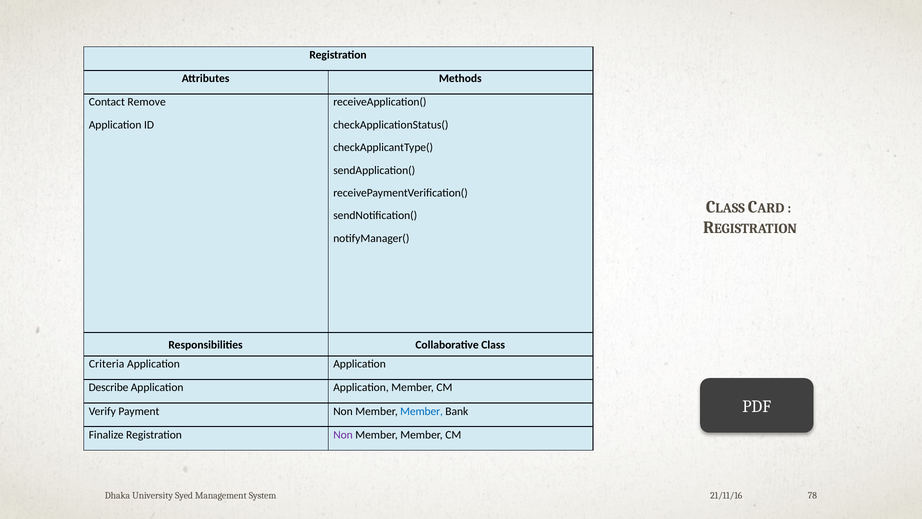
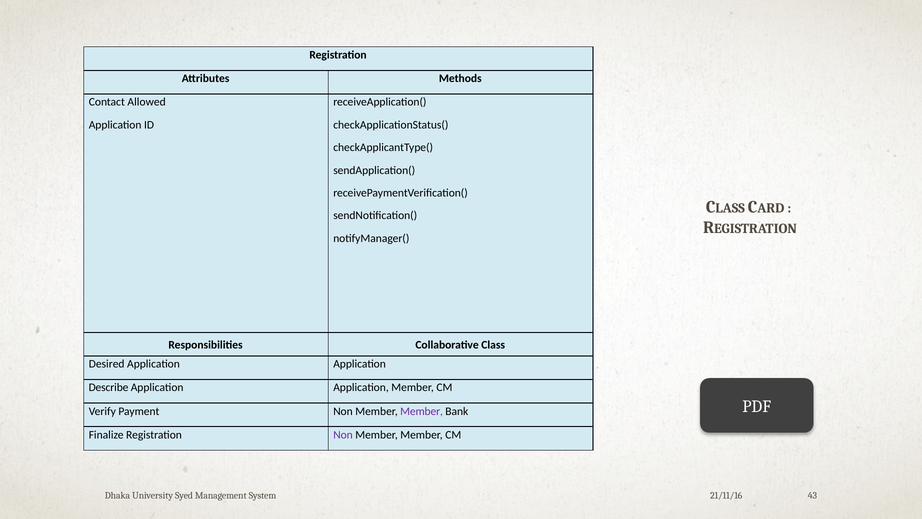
Remove: Remove -> Allowed
Criteria: Criteria -> Desired
Member at (422, 411) colour: blue -> purple
78: 78 -> 43
